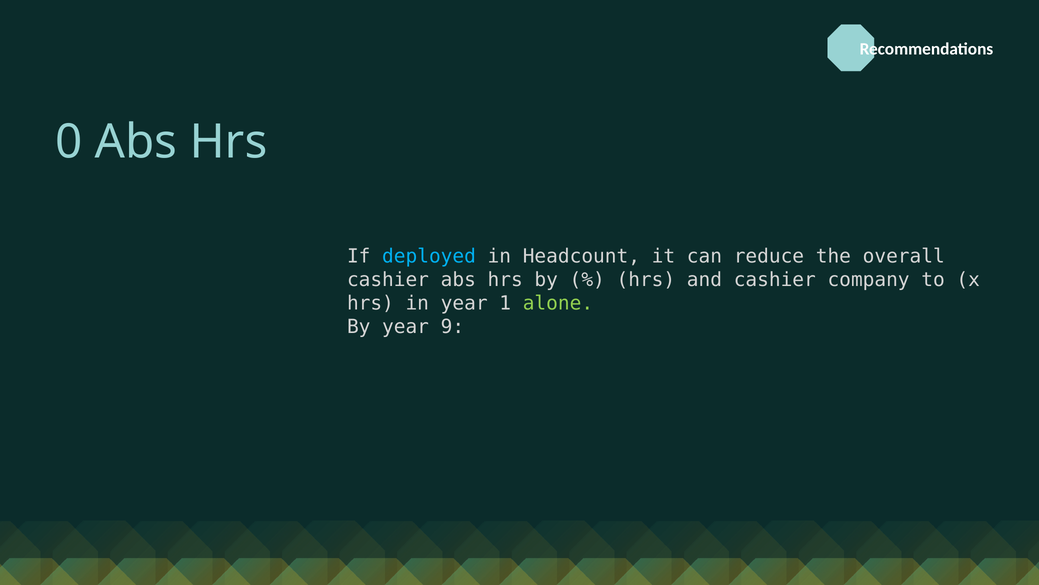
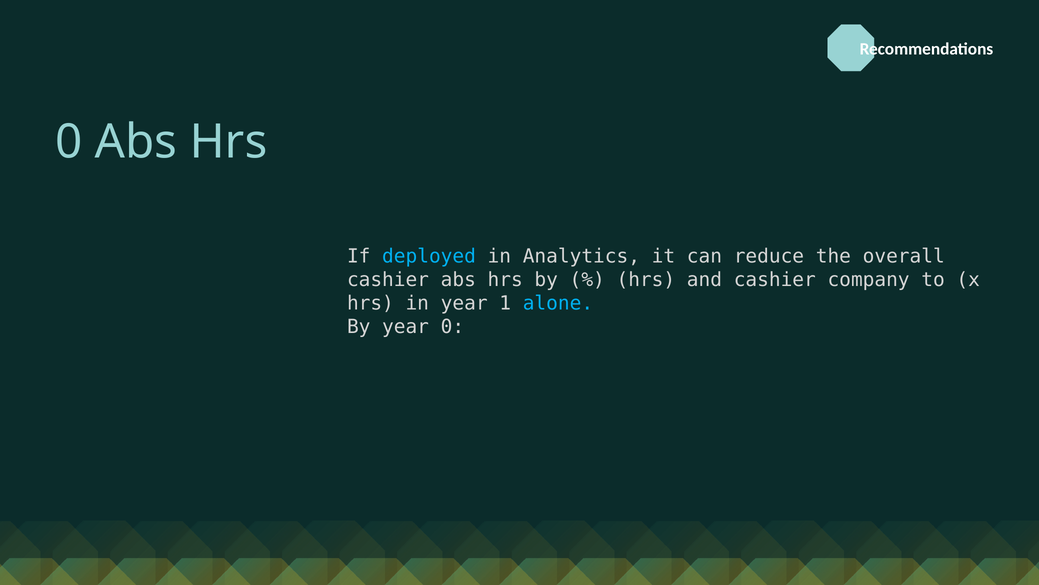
Headcount: Headcount -> Analytics
alone colour: light green -> light blue
year 9: 9 -> 0
